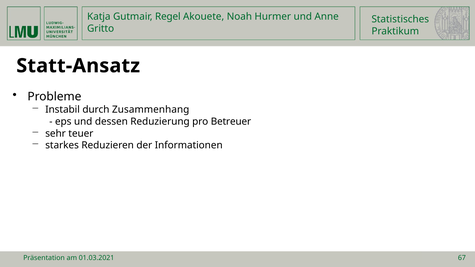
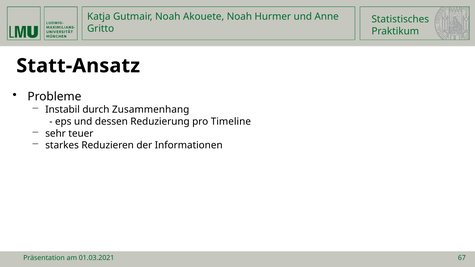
Gutmair Regel: Regel -> Noah
Betreuer: Betreuer -> Timeline
